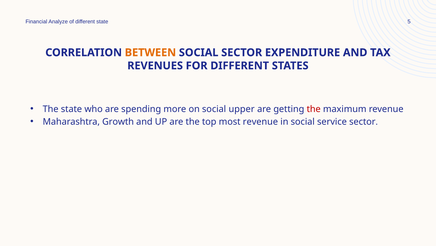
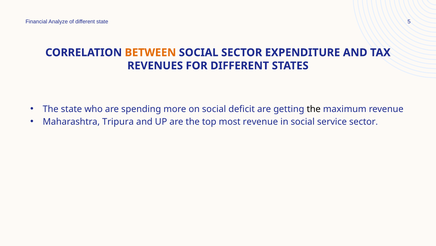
upper: upper -> deficit
the at (314, 109) colour: red -> black
Growth: Growth -> Tripura
